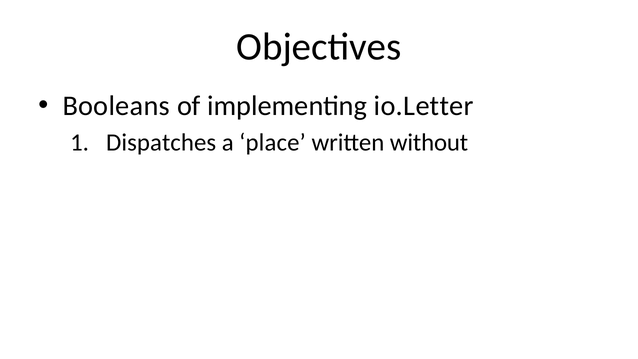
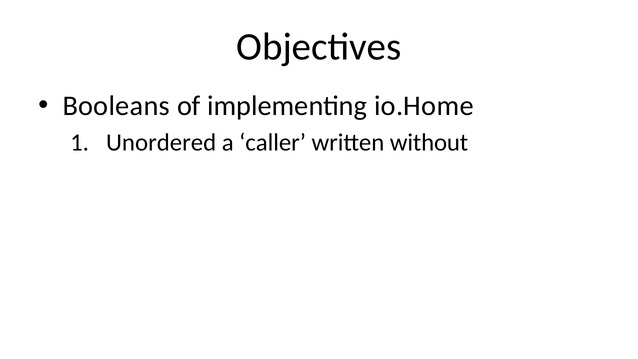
io.Letter: io.Letter -> io.Home
Dispatches: Dispatches -> Unordered
place: place -> caller
